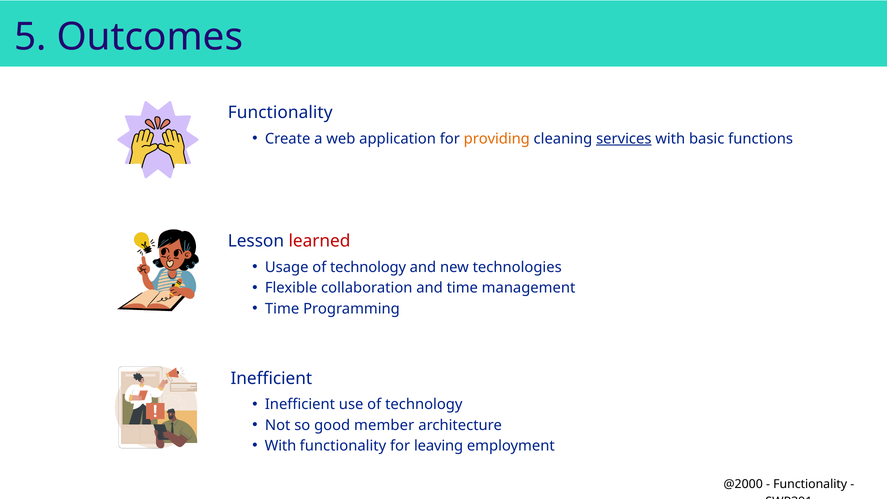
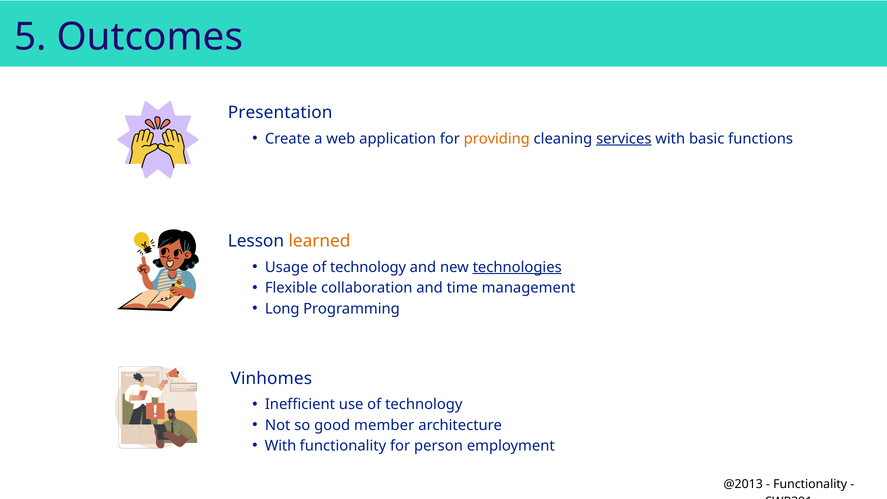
Functionality at (280, 113): Functionality -> Presentation
learned colour: red -> orange
technologies underline: none -> present
Time at (282, 309): Time -> Long
Inefficient at (271, 378): Inefficient -> Vinhomes
leaving: leaving -> person
@2000: @2000 -> @2013
